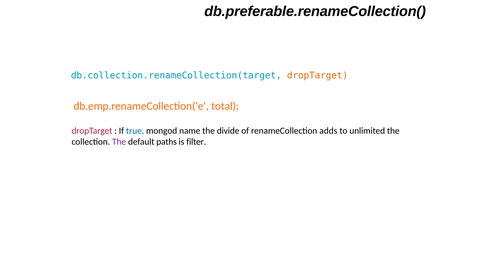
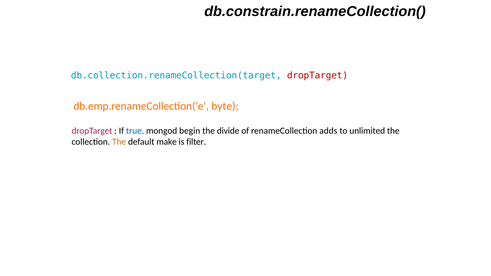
db.preferable.renameCollection(: db.preferable.renameCollection( -> db.constrain.renameCollection(
dropTarget at (318, 75) colour: orange -> red
total: total -> byte
name: name -> begin
The at (119, 142) colour: purple -> orange
paths: paths -> make
